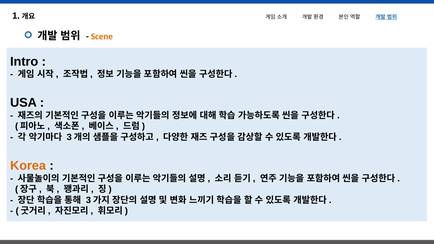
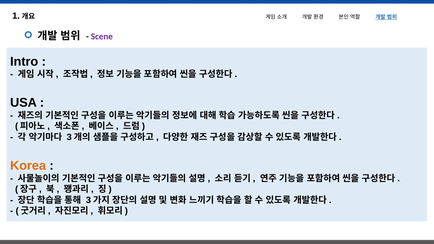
Scene colour: orange -> purple
